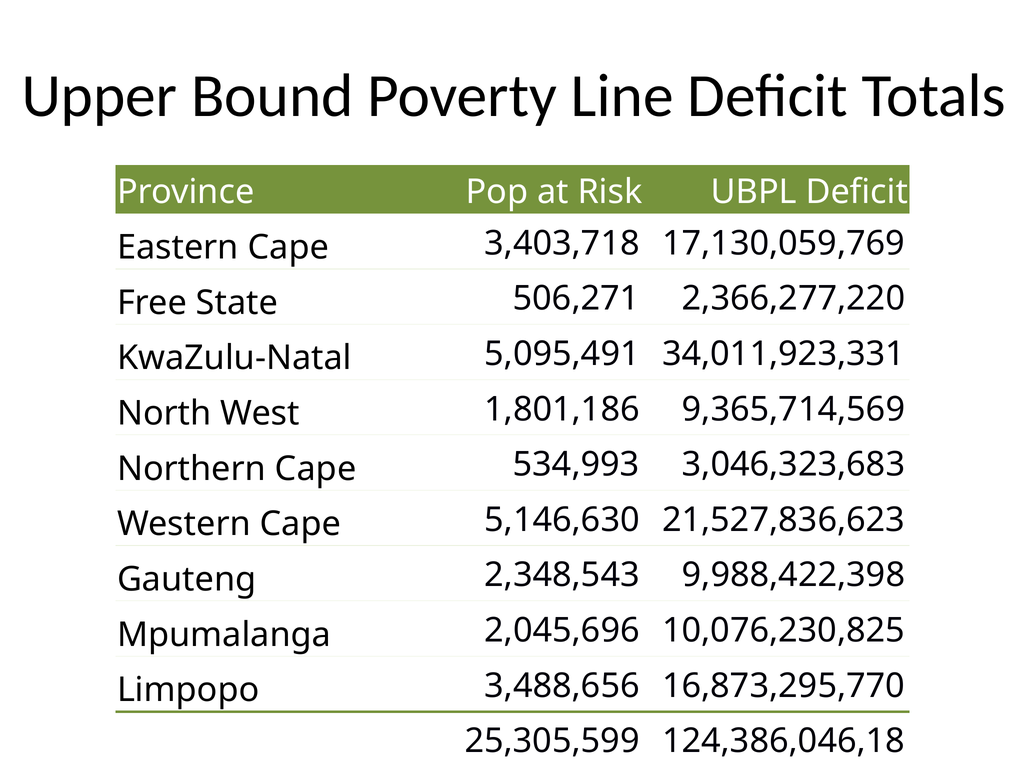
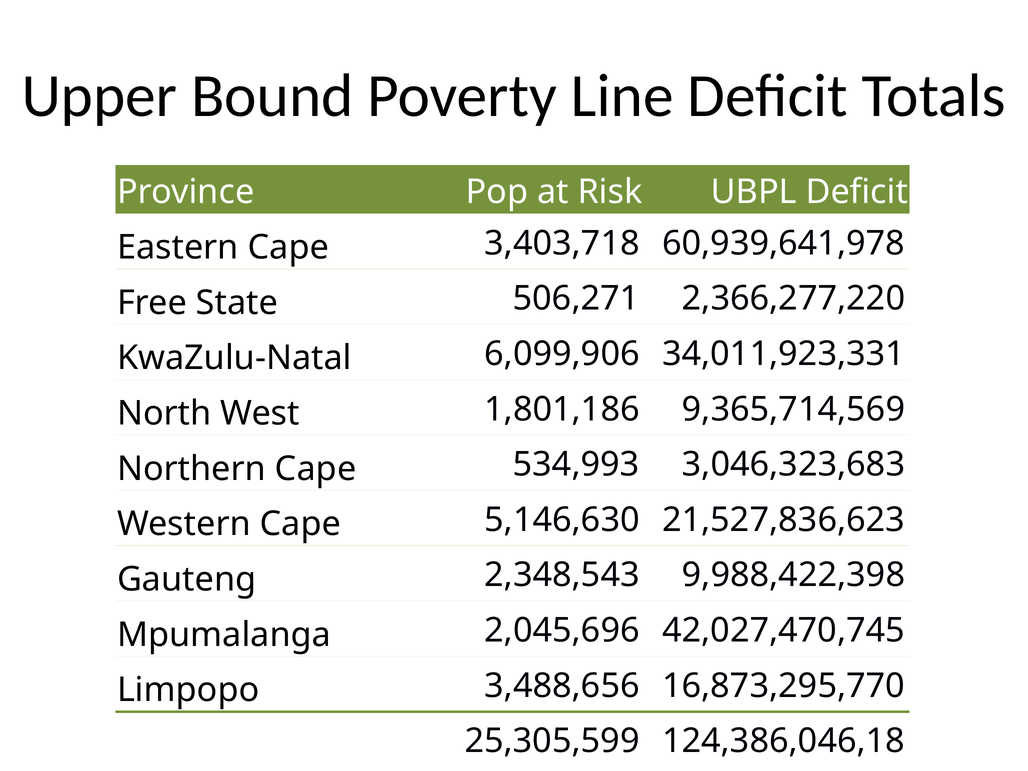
17,130,059,769: 17,130,059,769 -> 60,939,641,978
5,095,491: 5,095,491 -> 6,099,906
10,076,230,825: 10,076,230,825 -> 42,027,470,745
